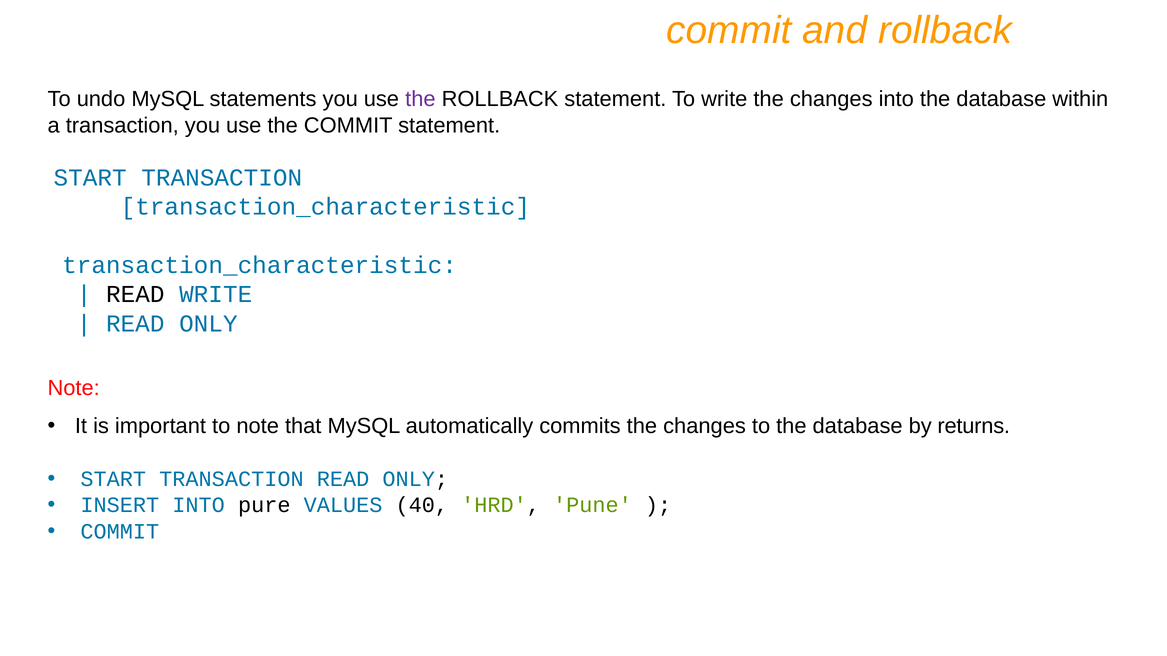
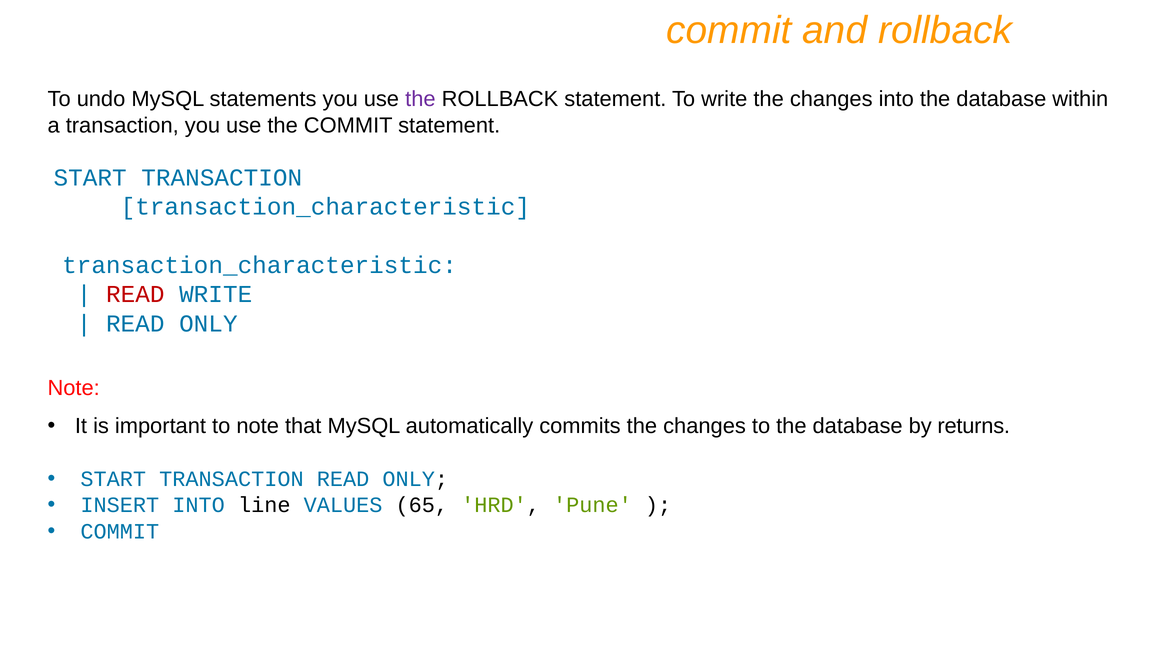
READ at (135, 295) colour: black -> red
pure: pure -> line
40: 40 -> 65
